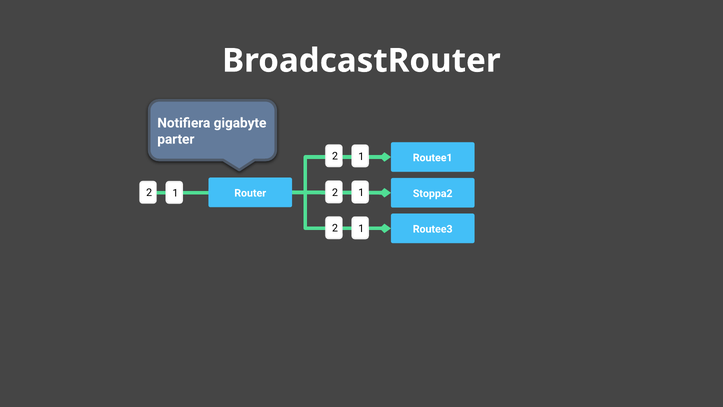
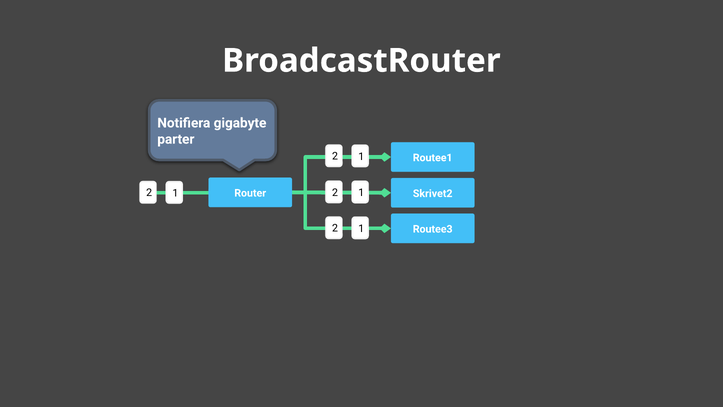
Stoppa2: Stoppa2 -> Skrivet2
